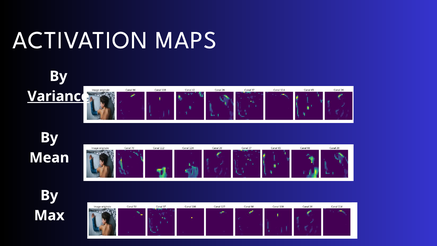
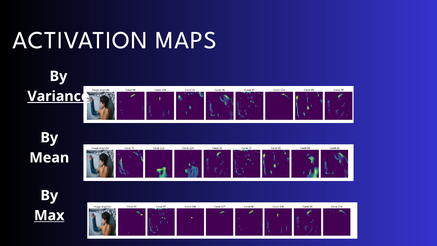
Max underline: none -> present
